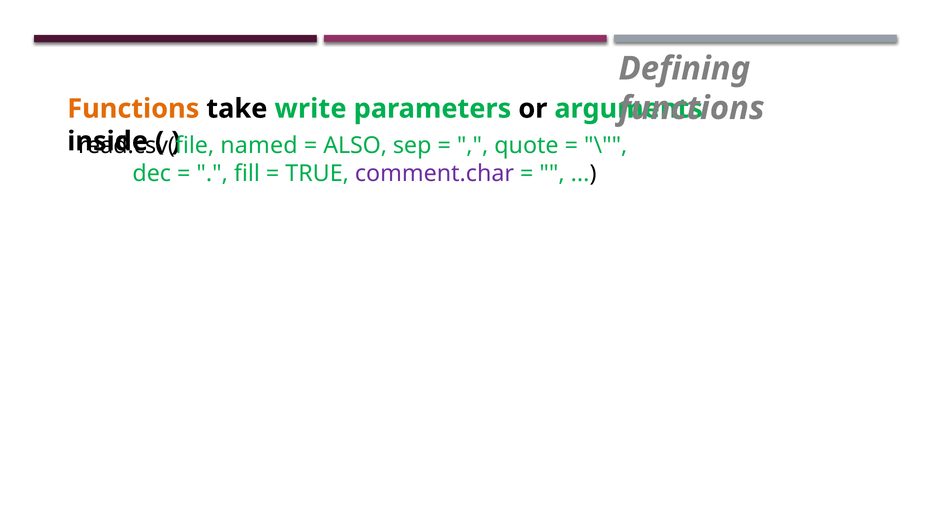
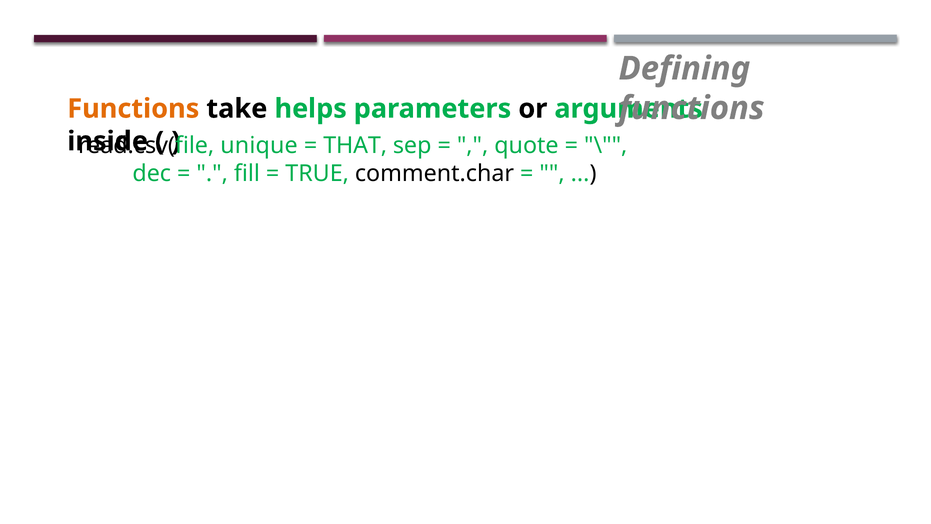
write: write -> helps
named: named -> unique
ALSO: ALSO -> THAT
comment.char colour: purple -> black
